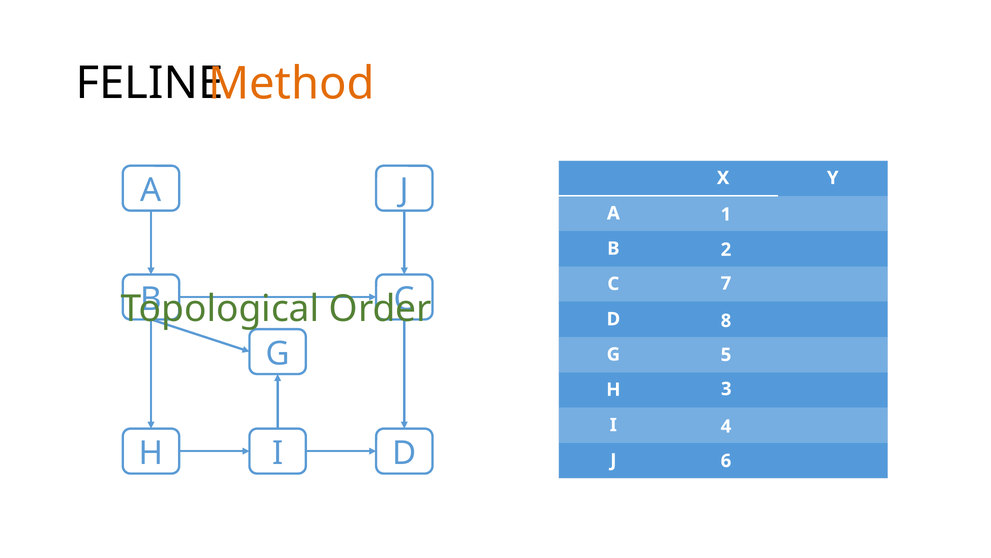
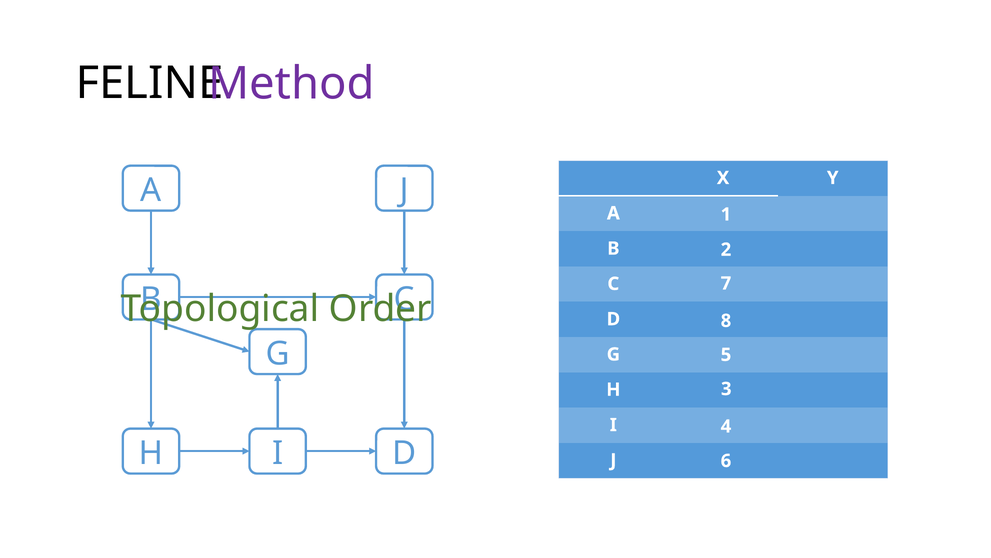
Method colour: orange -> purple
